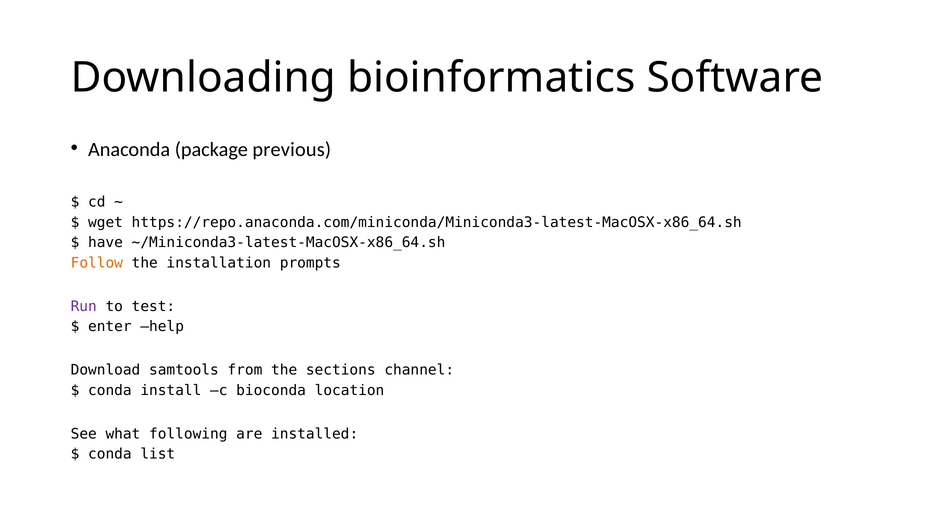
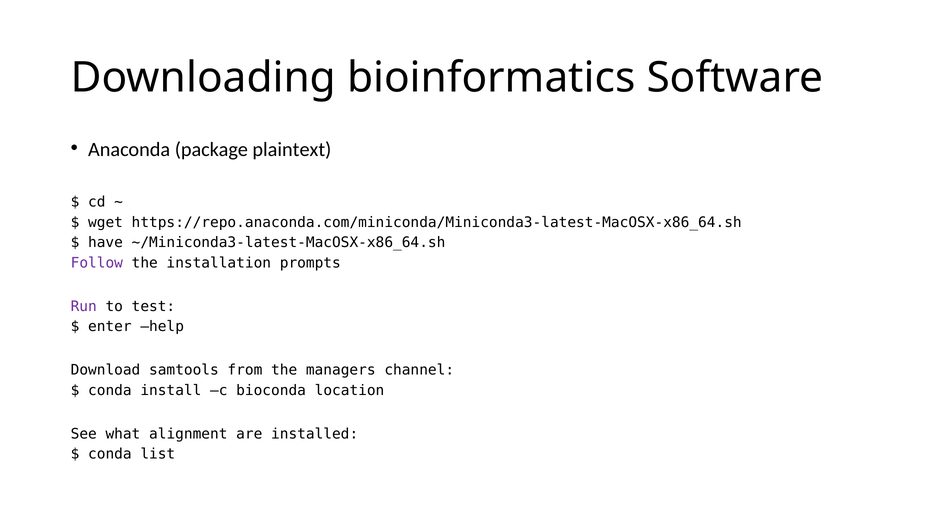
previous: previous -> plaintext
Follow colour: orange -> purple
sections: sections -> managers
following: following -> alignment
